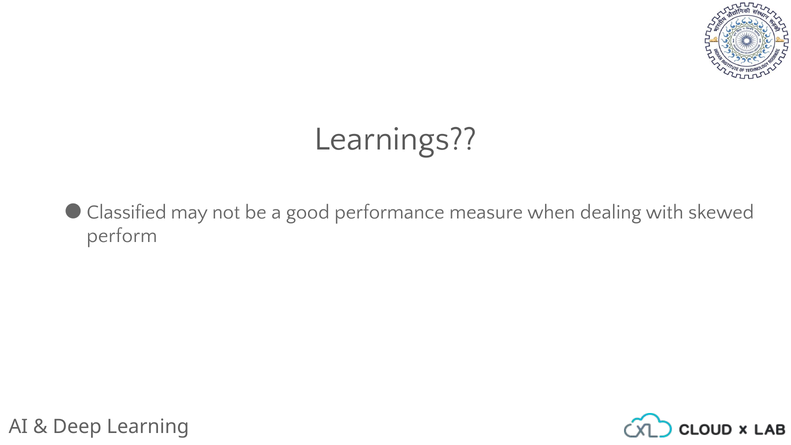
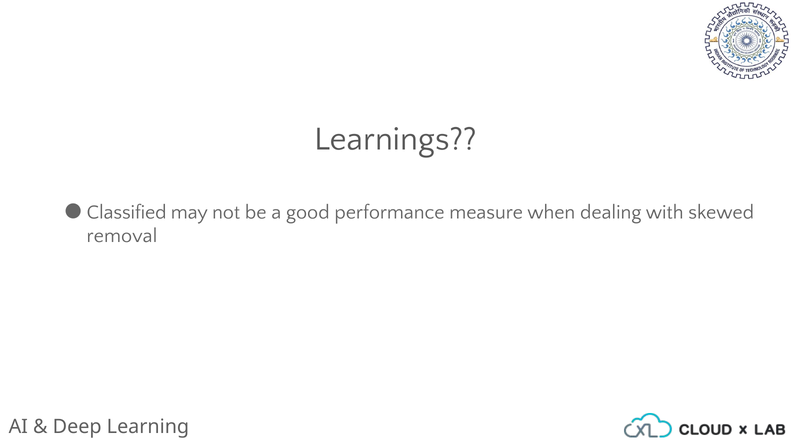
perform: perform -> removal
